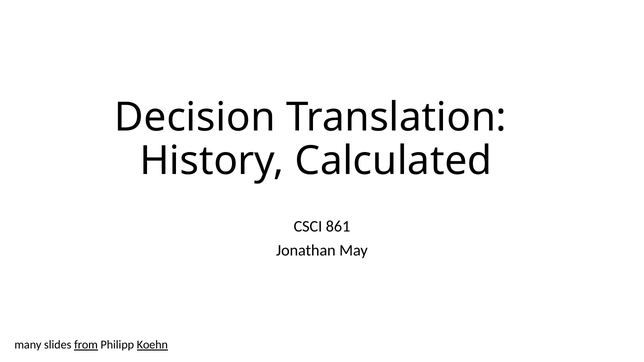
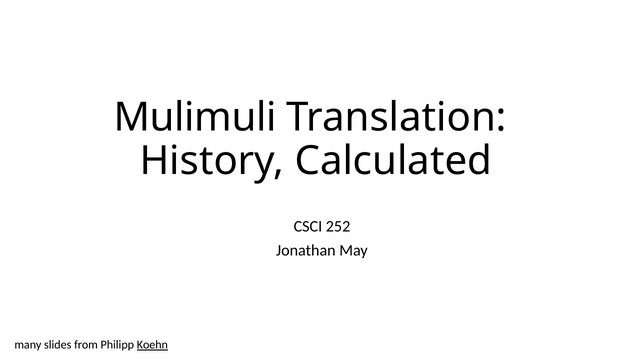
Decision: Decision -> Mulimuli
861: 861 -> 252
from underline: present -> none
